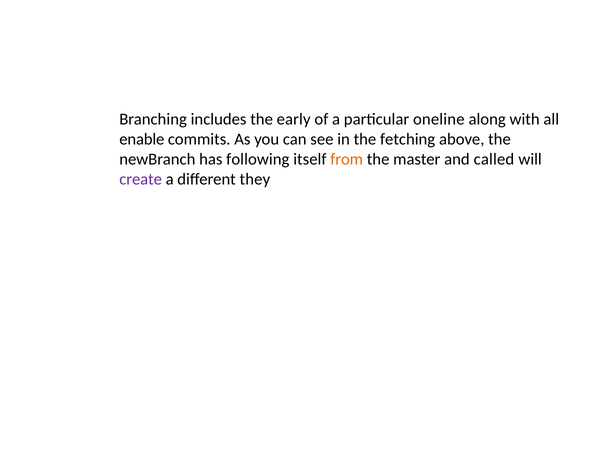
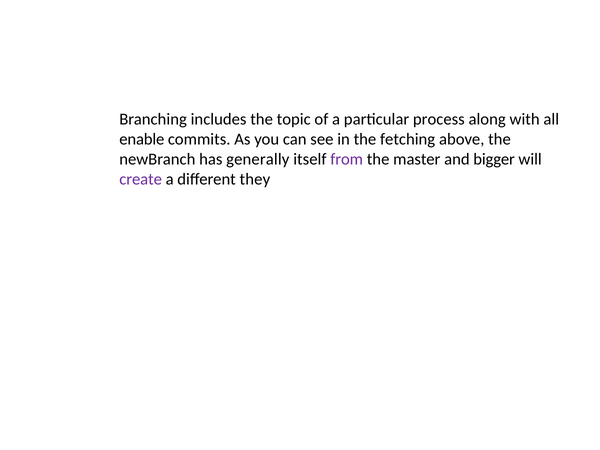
early: early -> topic
oneline: oneline -> process
following: following -> generally
from colour: orange -> purple
called: called -> bigger
